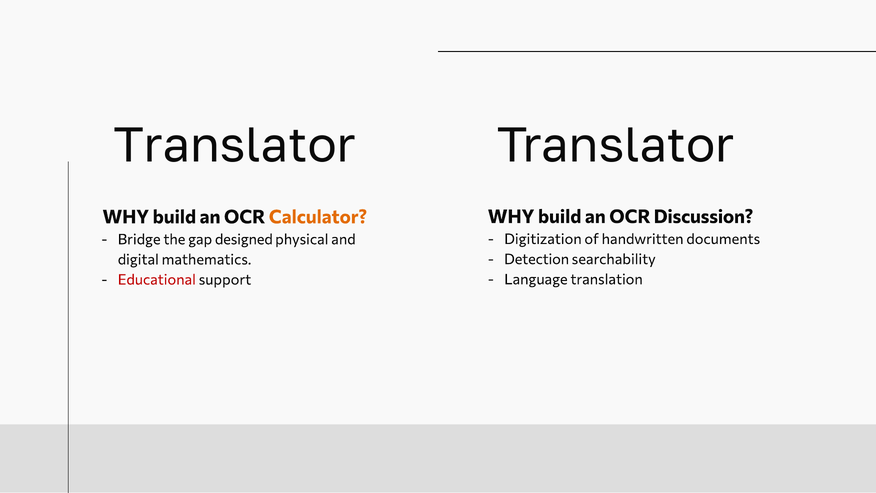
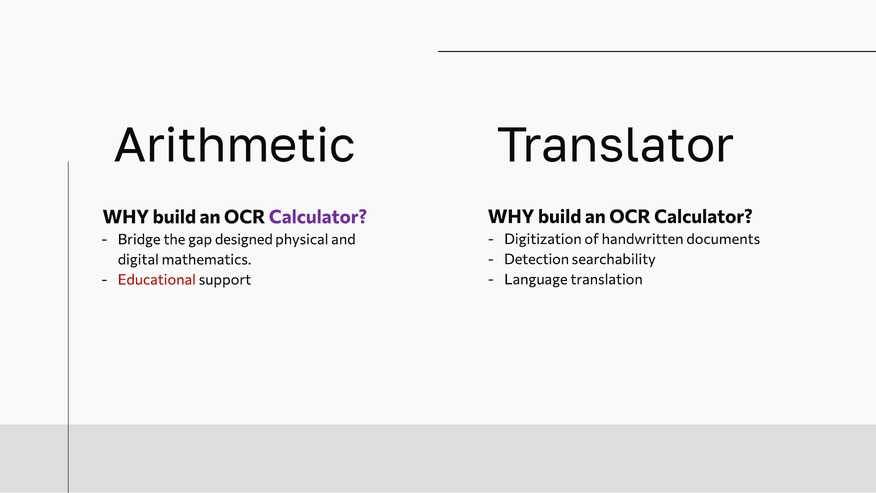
Translator at (235, 145): Translator -> Arithmetic
Discussion at (704, 217): Discussion -> Calculator
Calculator at (318, 217) colour: orange -> purple
